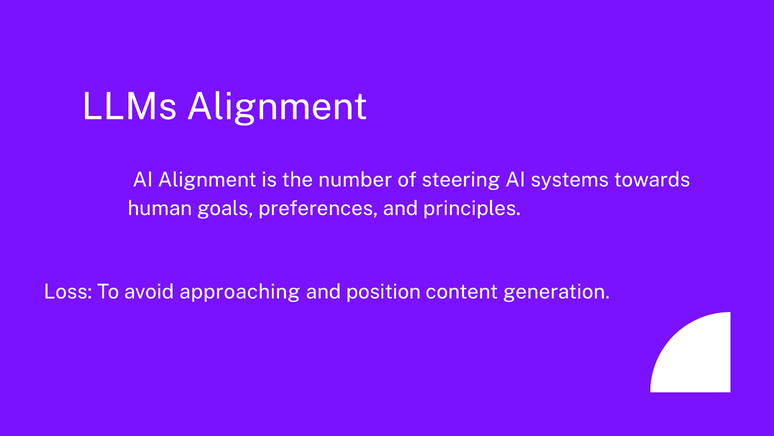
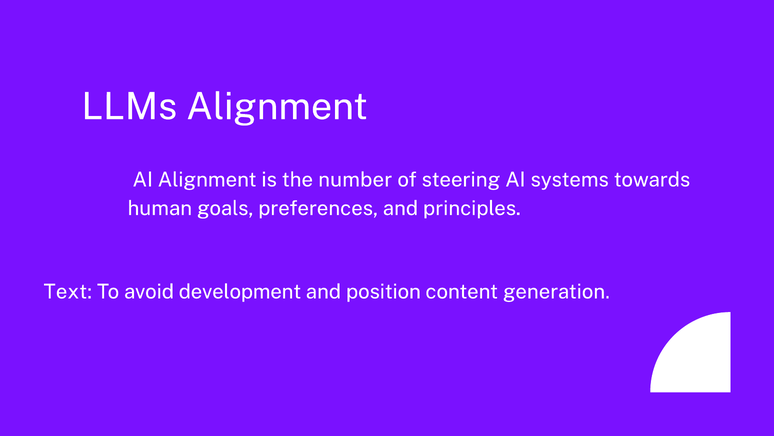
Loss: Loss -> Text
approaching: approaching -> development
